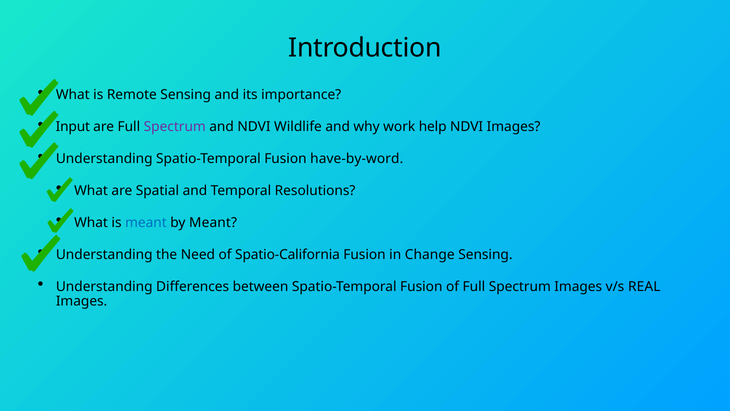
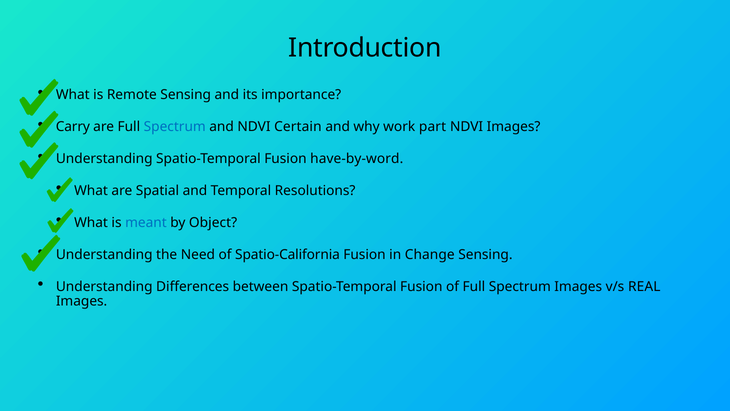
Input: Input -> Carry
Spectrum at (175, 127) colour: purple -> blue
Wildlife: Wildlife -> Certain
help: help -> part
by Meant: Meant -> Object
